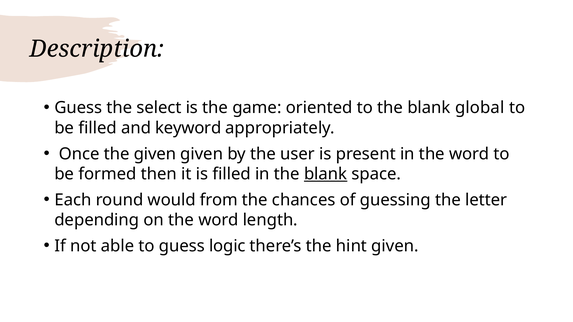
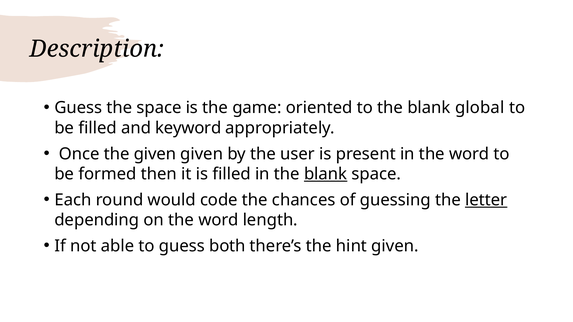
the select: select -> space
from: from -> code
letter underline: none -> present
logic: logic -> both
